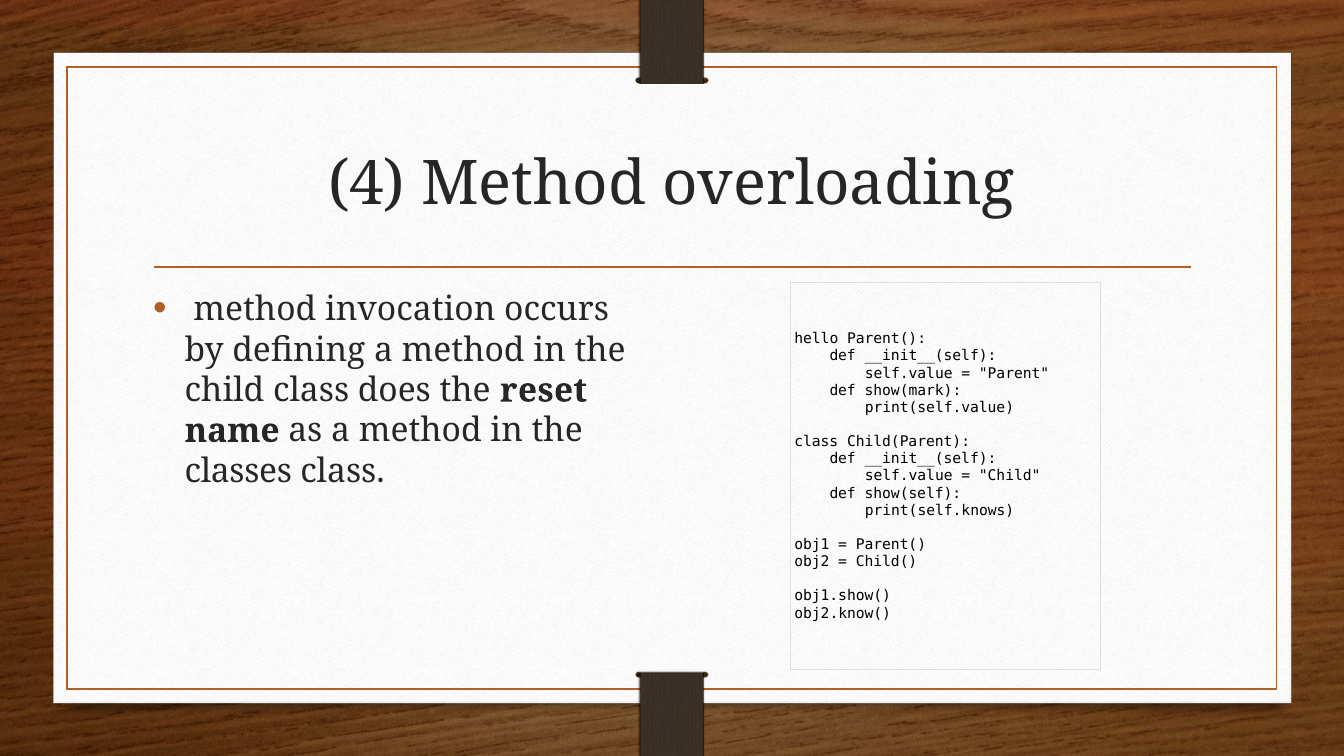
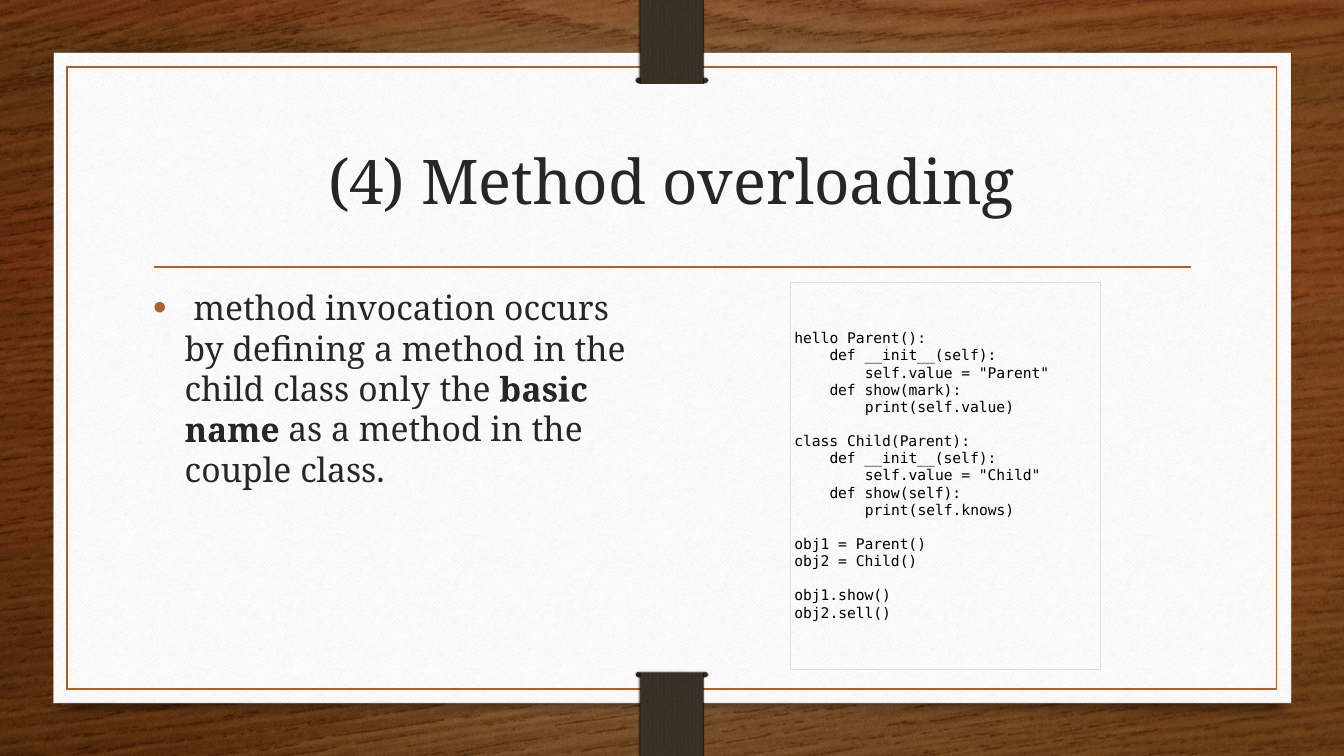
does: does -> only
reset: reset -> basic
classes: classes -> couple
obj2.know(: obj2.know( -> obj2.sell(
